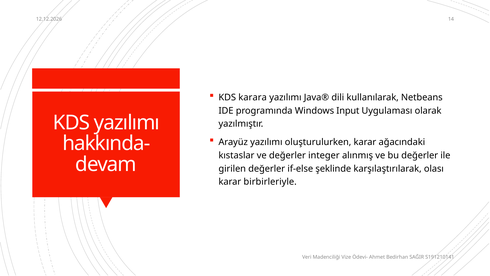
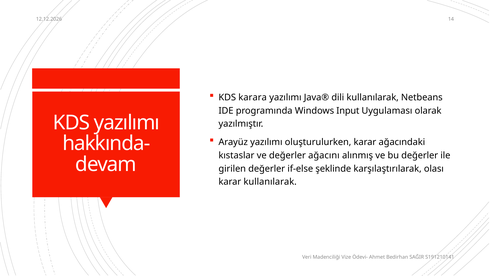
integer: integer -> ağacını
karar birbirleriyle: birbirleriyle -> kullanılarak
